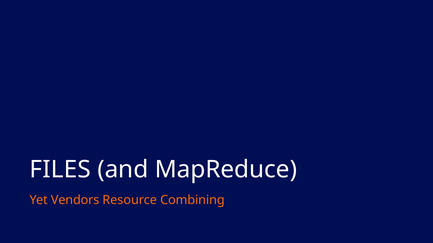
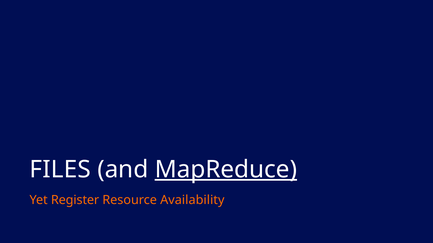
MapReduce underline: none -> present
Vendors: Vendors -> Register
Combining: Combining -> Availability
